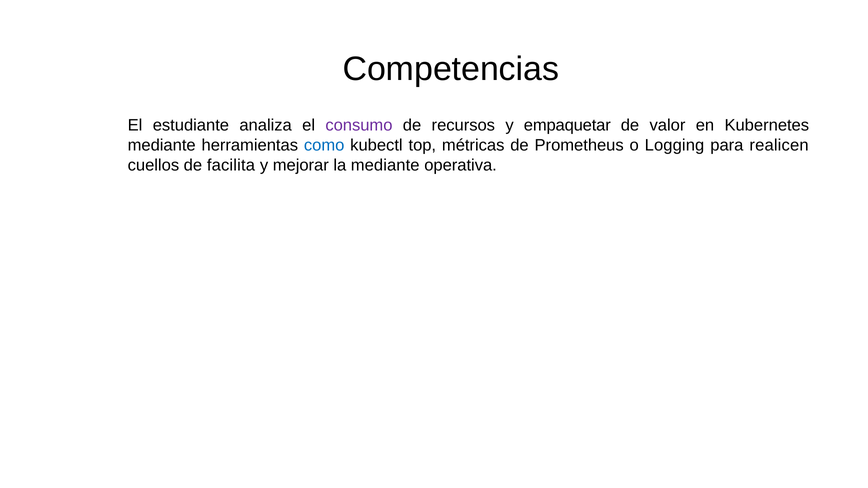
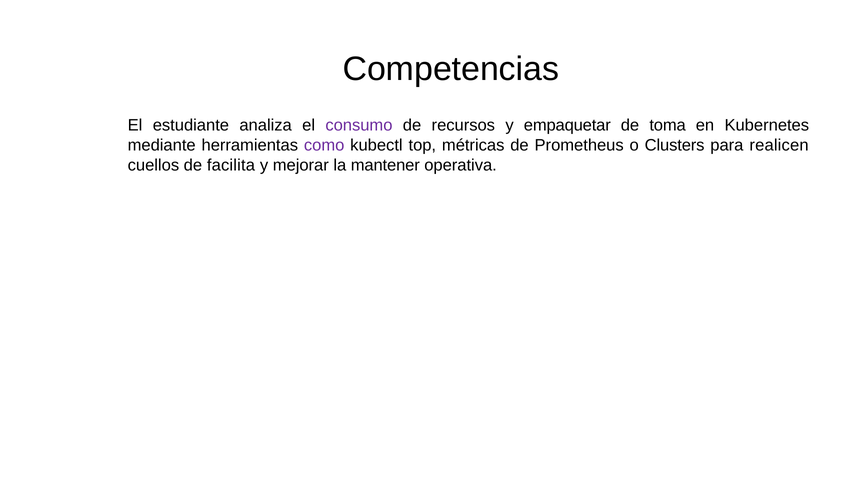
valor: valor -> toma
como colour: blue -> purple
Logging: Logging -> Clusters
la mediante: mediante -> mantener
